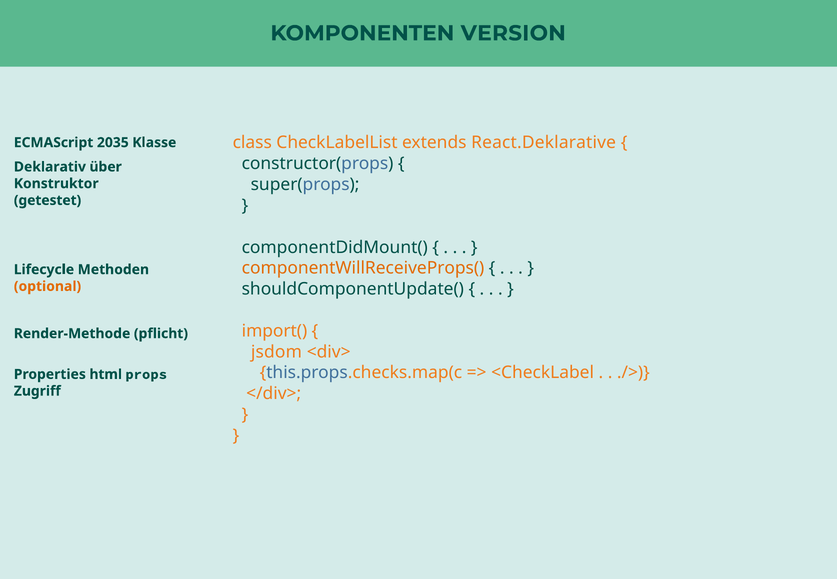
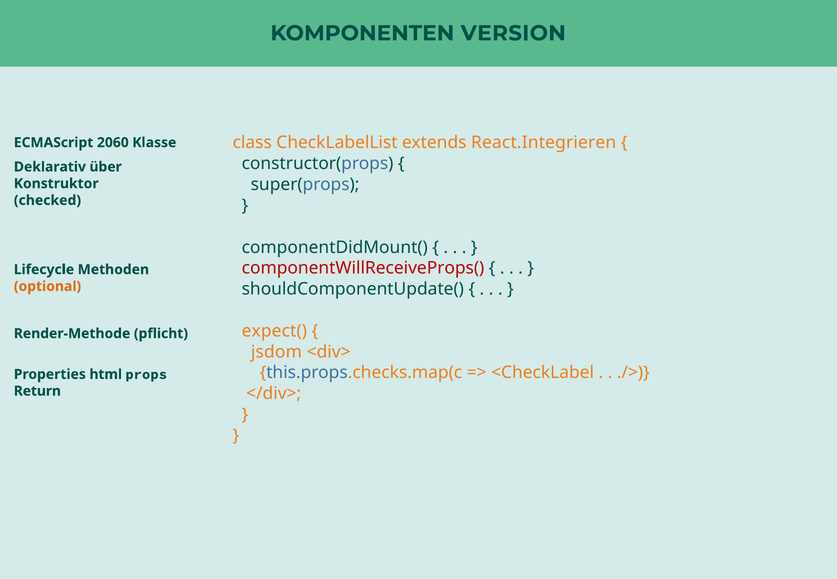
React.Deklarative: React.Deklarative -> React.Integrieren
2035: 2035 -> 2060
getestet: getestet -> checked
componentWillReceiveProps( colour: orange -> red
import(: import( -> expect(
Zugriff: Zugriff -> Return
